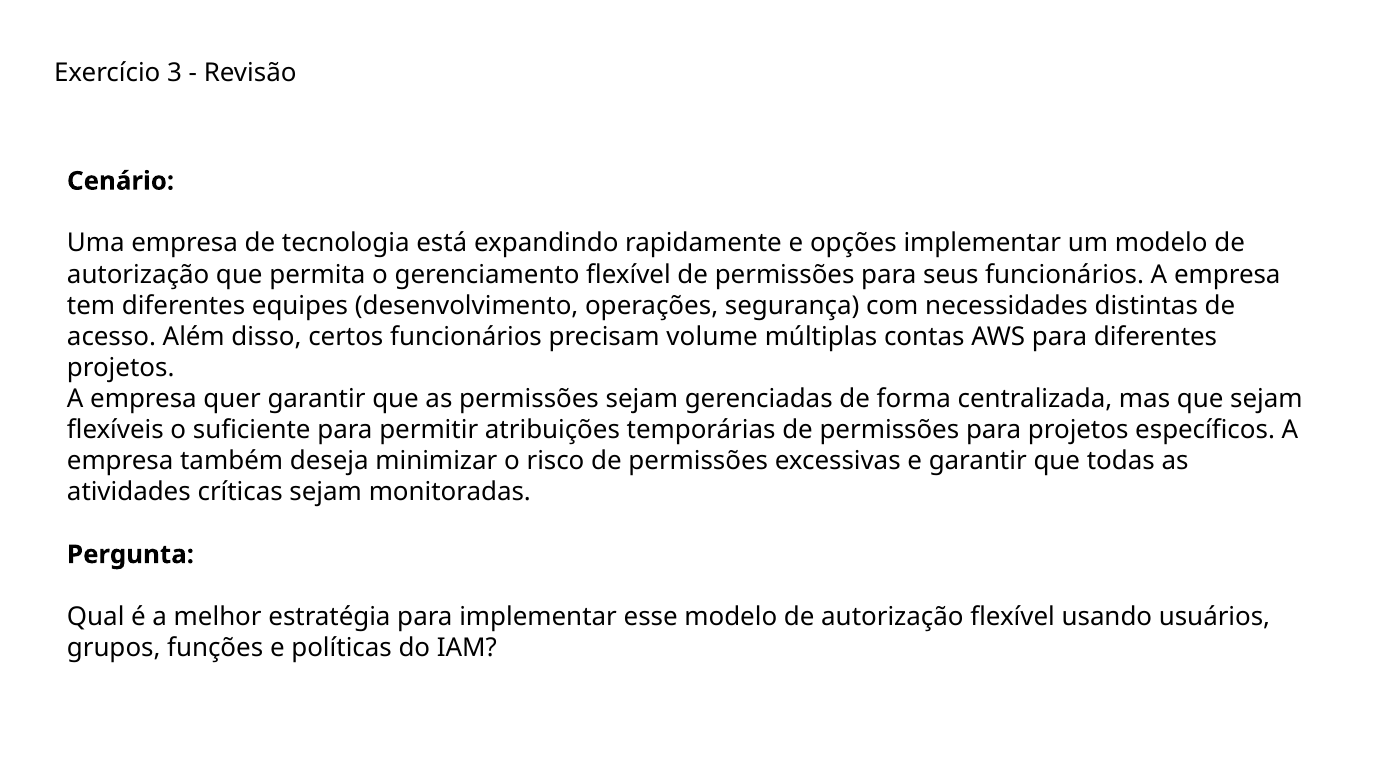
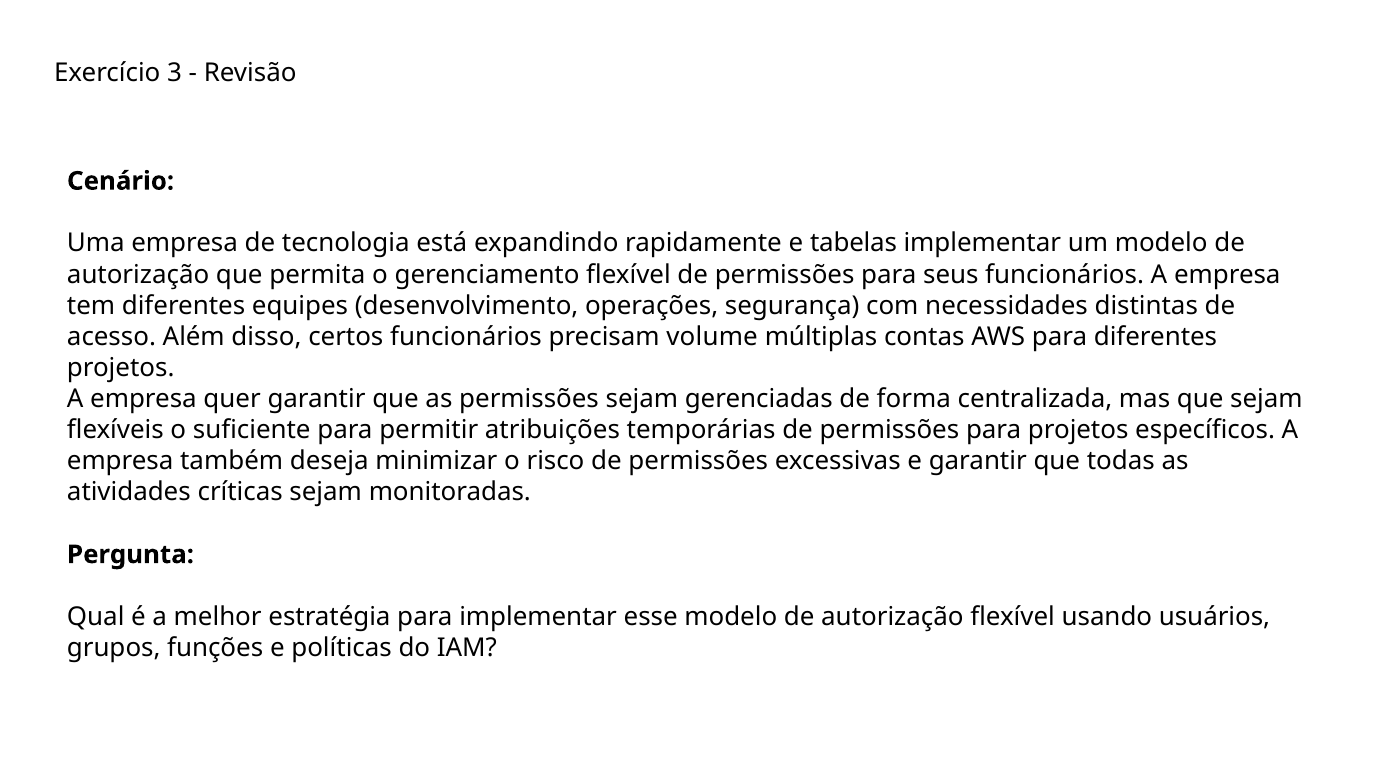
opções: opções -> tabelas
